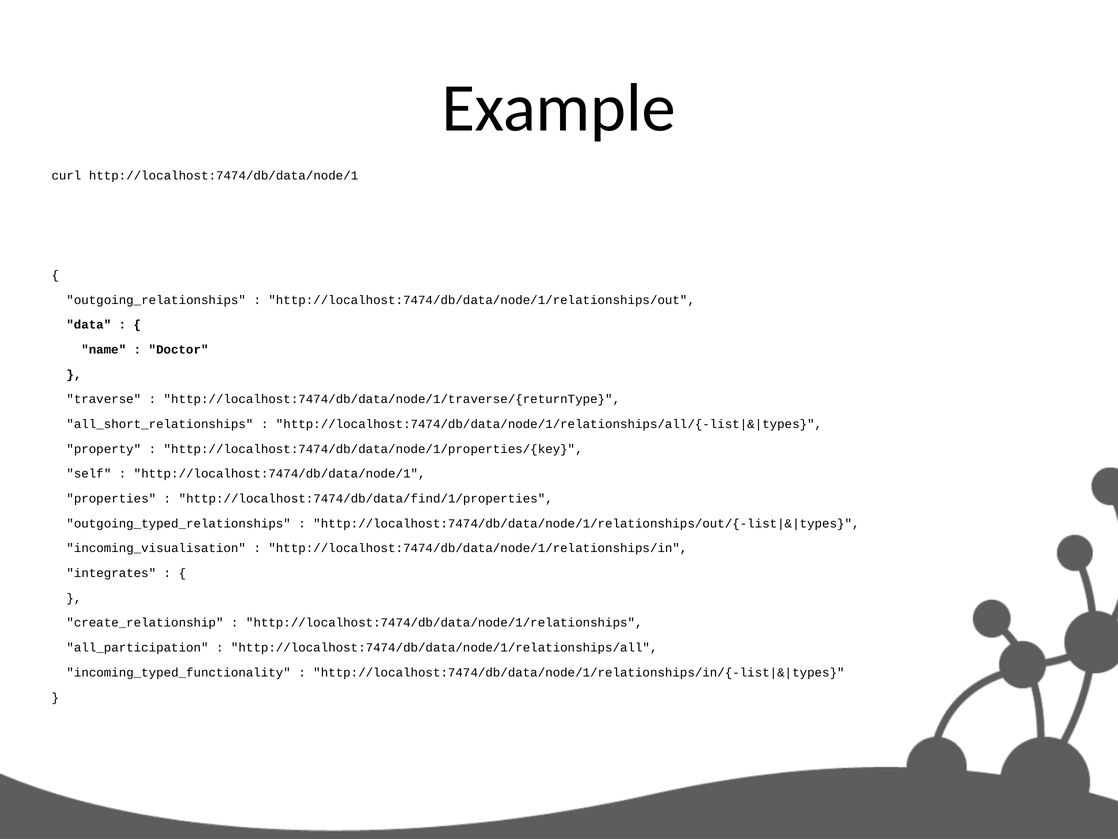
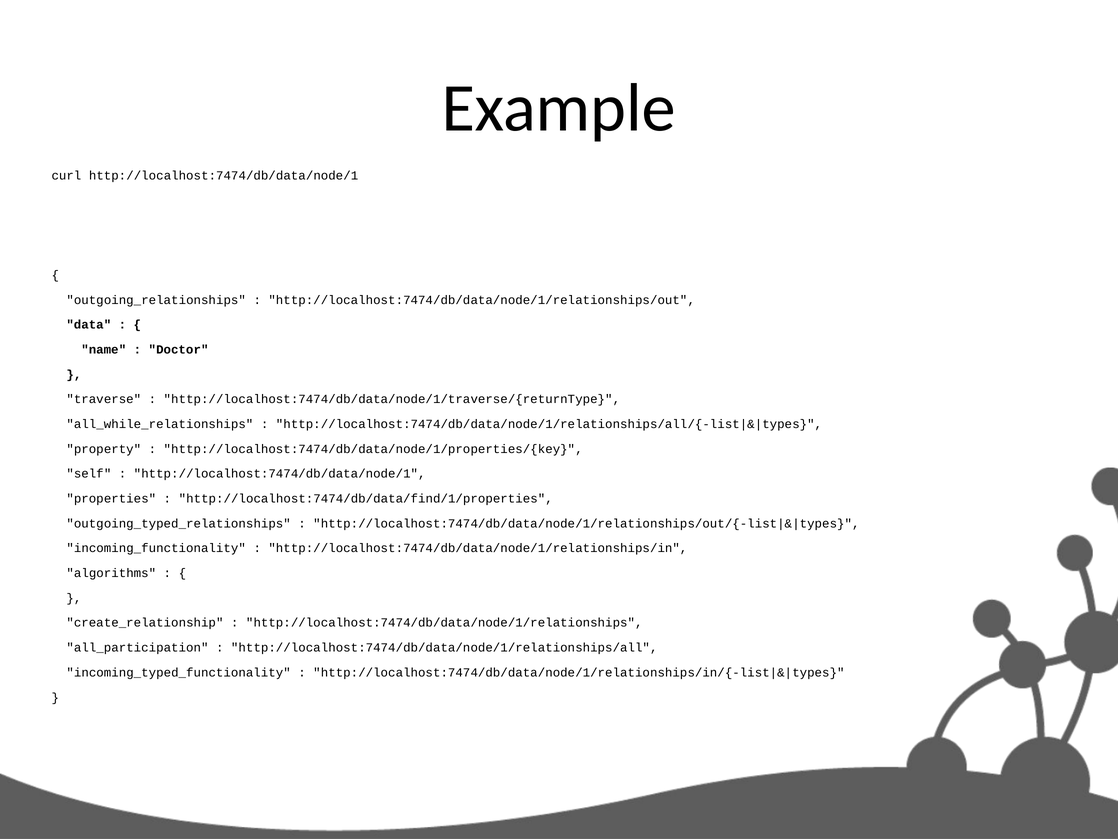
all_short_relationships: all_short_relationships -> all_while_relationships
incoming_visualisation: incoming_visualisation -> incoming_functionality
integrates: integrates -> algorithms
